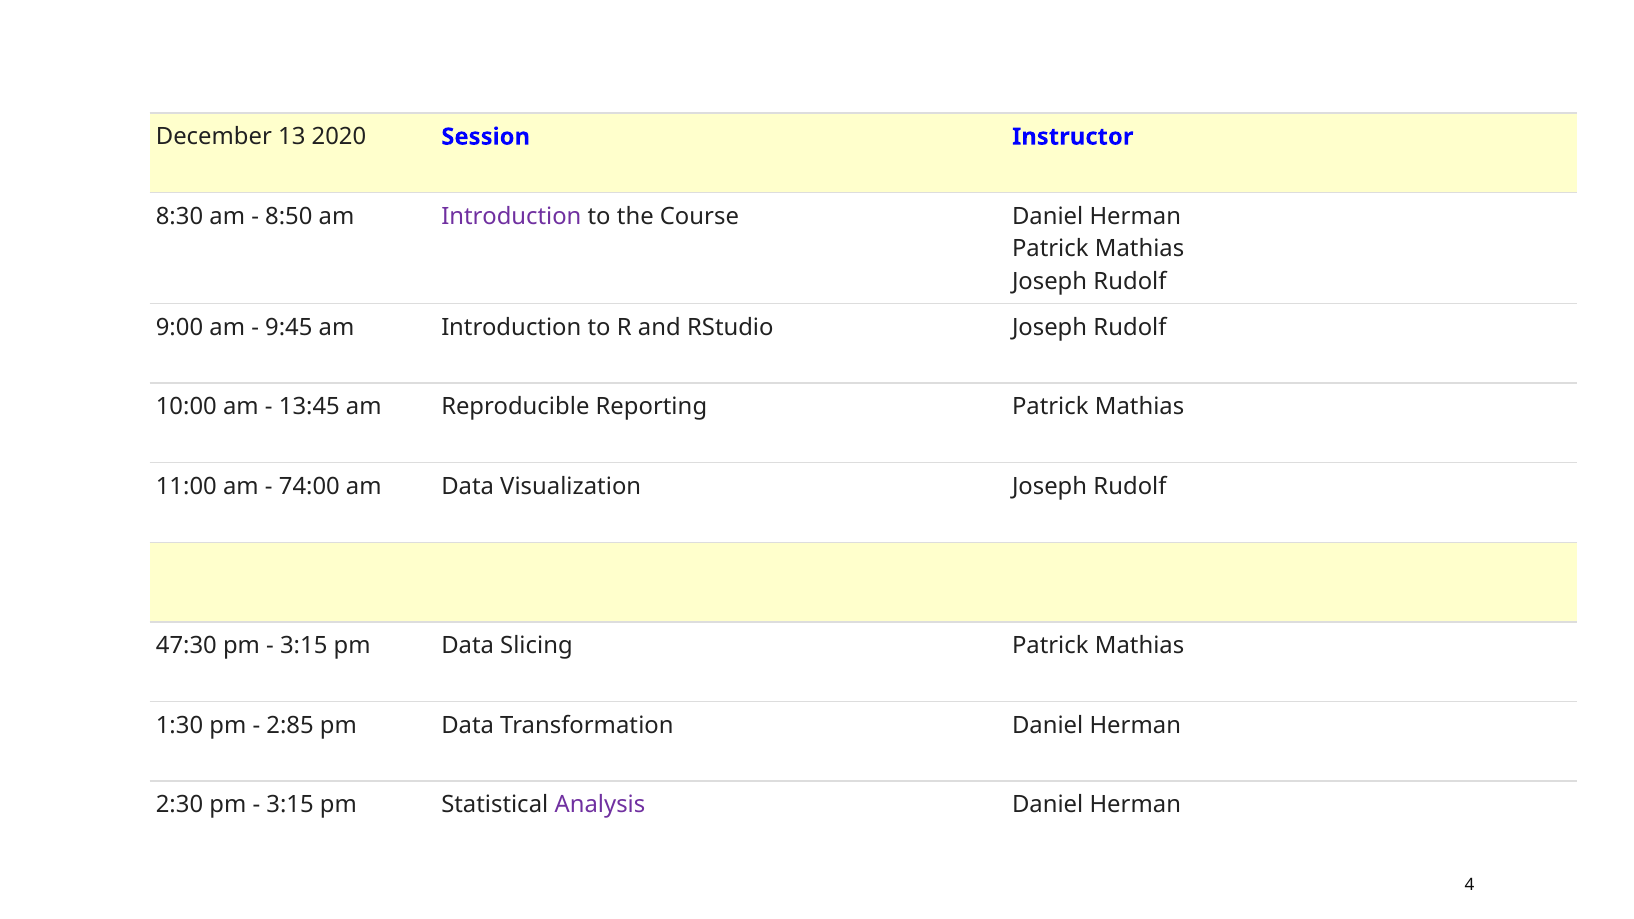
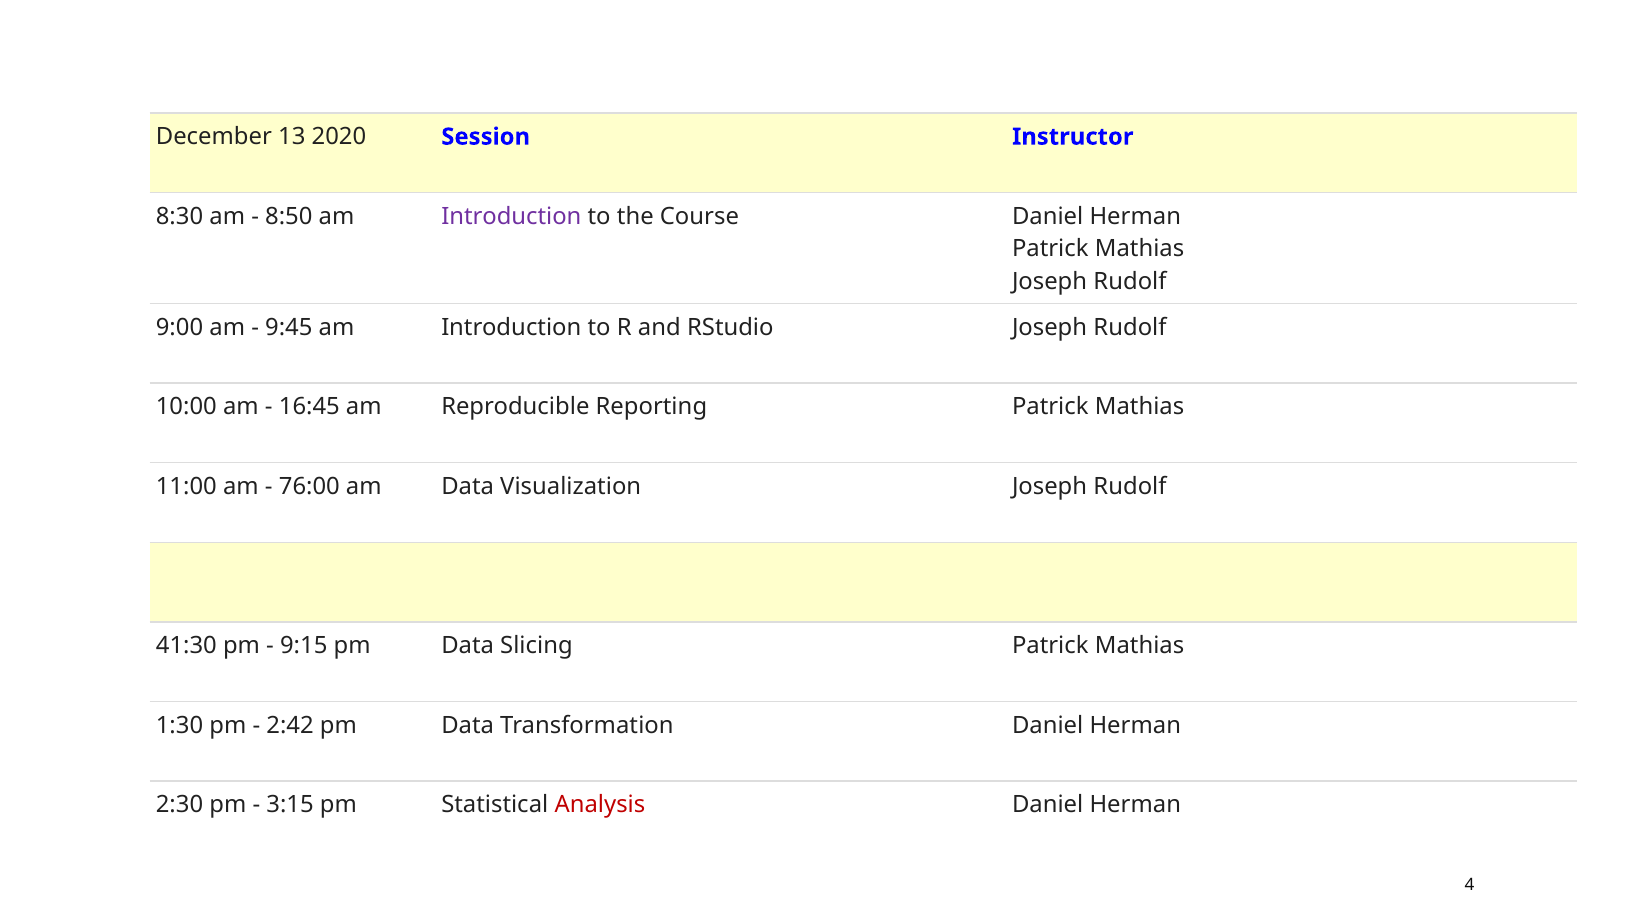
13:45: 13:45 -> 16:45
74:00: 74:00 -> 76:00
47:30: 47:30 -> 41:30
3:15 at (304, 646): 3:15 -> 9:15
2:85: 2:85 -> 2:42
Analysis colour: purple -> red
